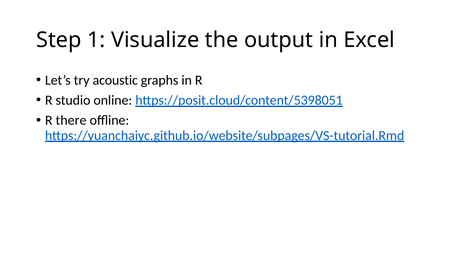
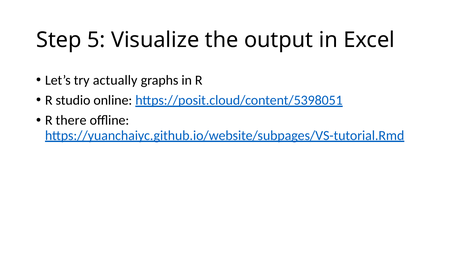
1: 1 -> 5
acoustic: acoustic -> actually
